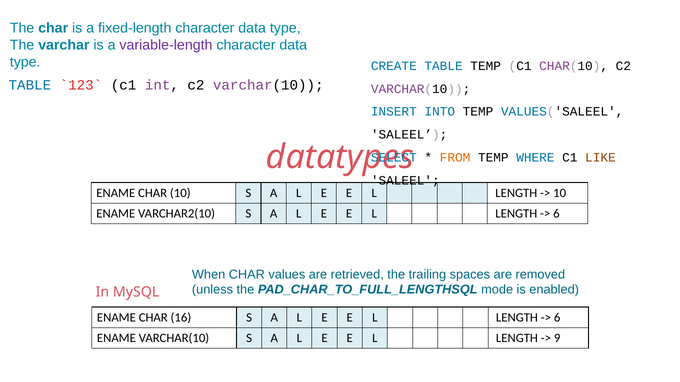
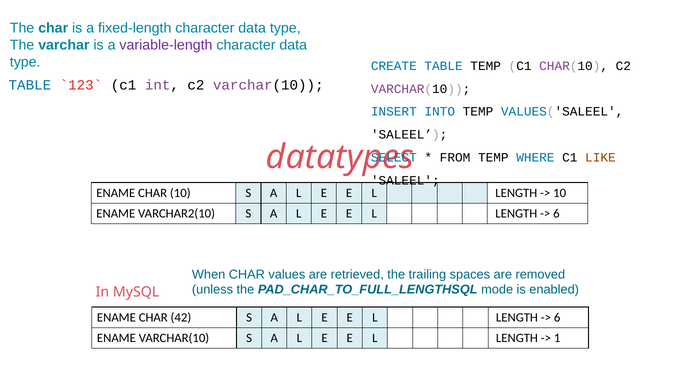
FROM colour: orange -> black
16: 16 -> 42
9: 9 -> 1
